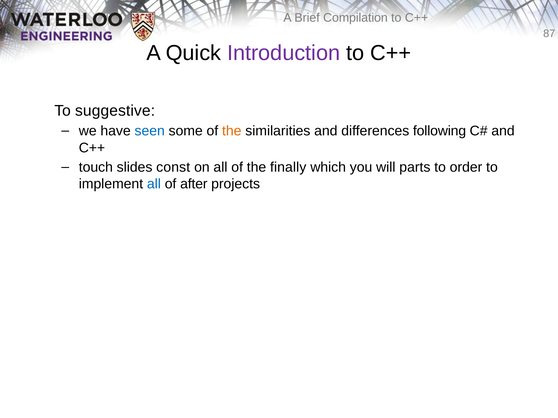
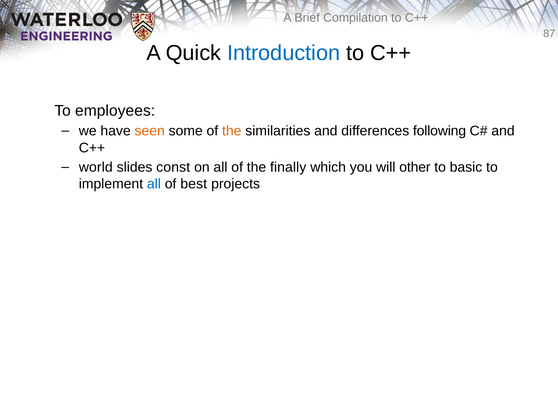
Introduction colour: purple -> blue
suggestive: suggestive -> employees
seen colour: blue -> orange
touch: touch -> world
parts: parts -> other
order: order -> basic
after: after -> best
